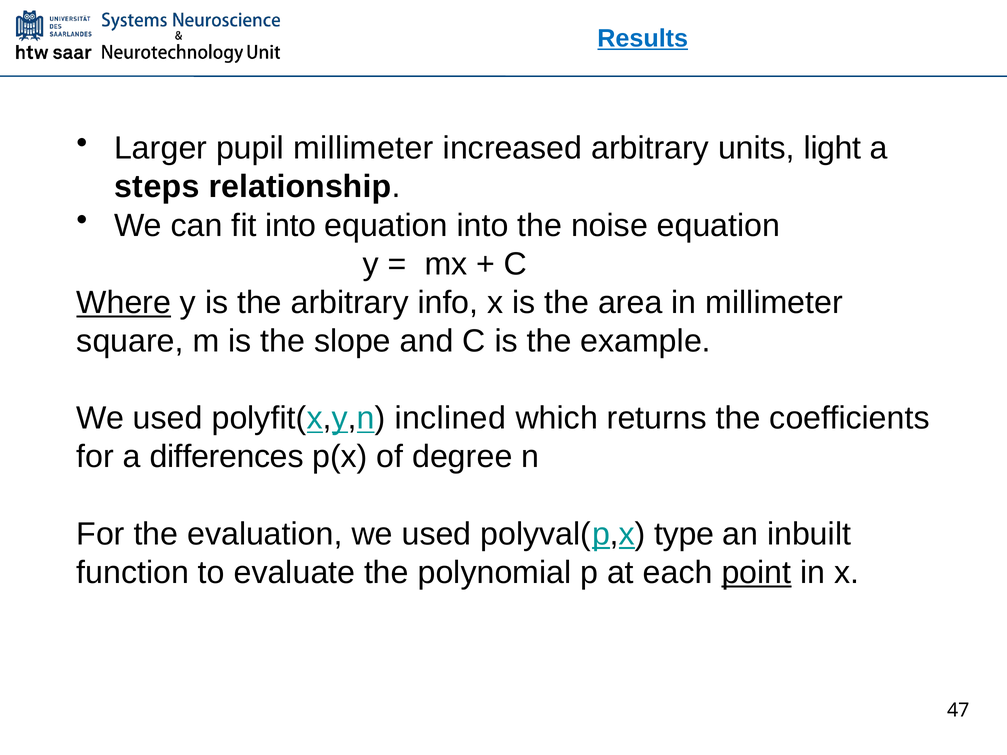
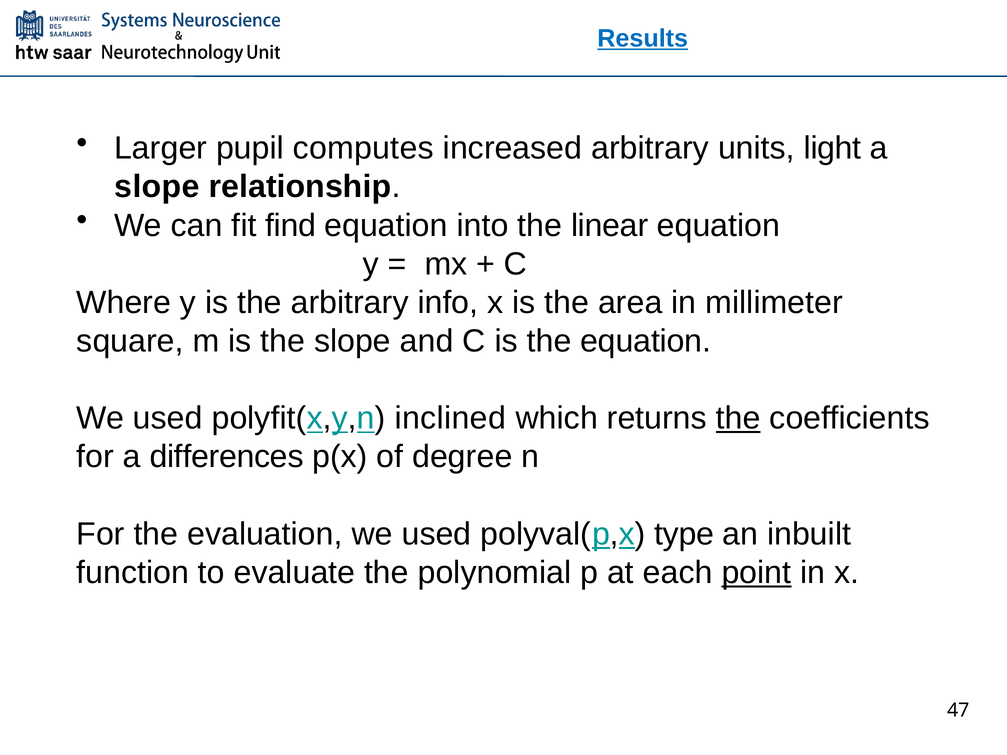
pupil millimeter: millimeter -> computes
steps at (157, 187): steps -> slope
fit into: into -> find
noise: noise -> linear
Where underline: present -> none
the example: example -> equation
the at (738, 418) underline: none -> present
